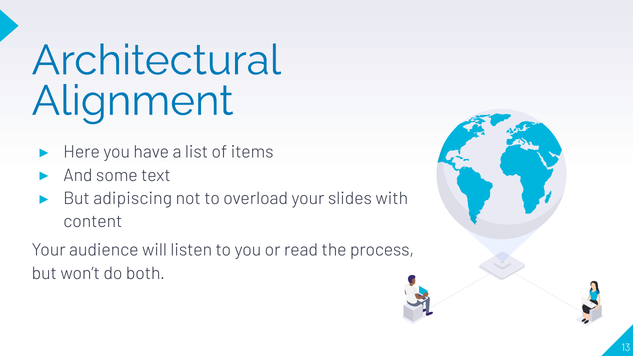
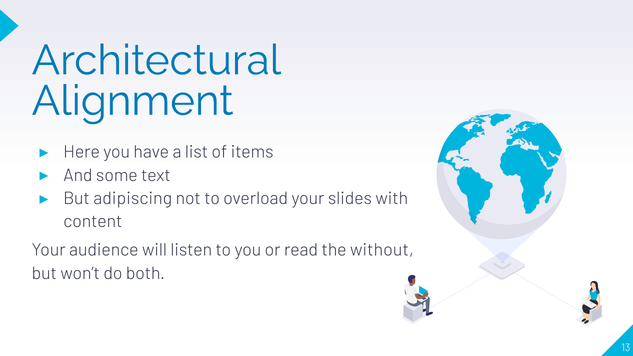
process: process -> without
